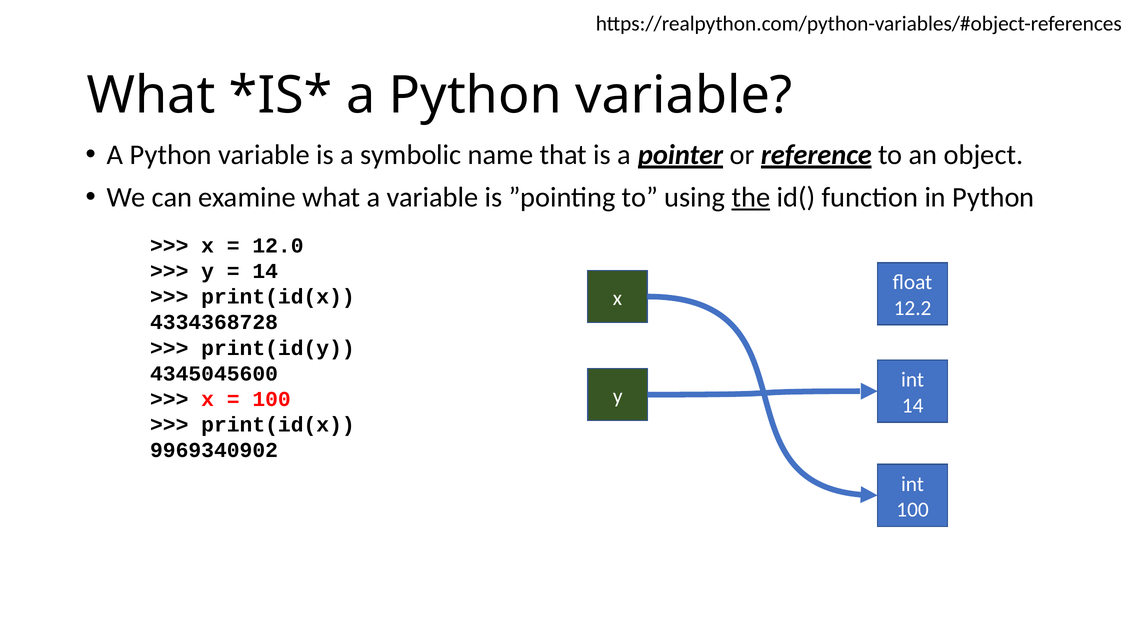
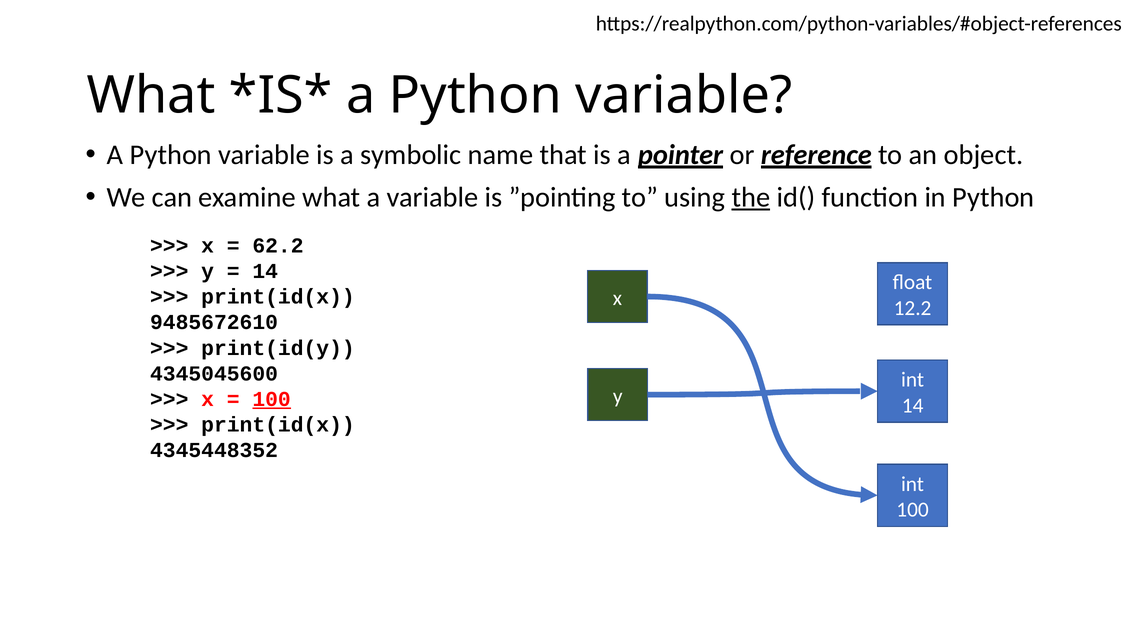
12.0: 12.0 -> 62.2
4334368728: 4334368728 -> 9485672610
100 at (272, 399) underline: none -> present
9969340902: 9969340902 -> 4345448352
